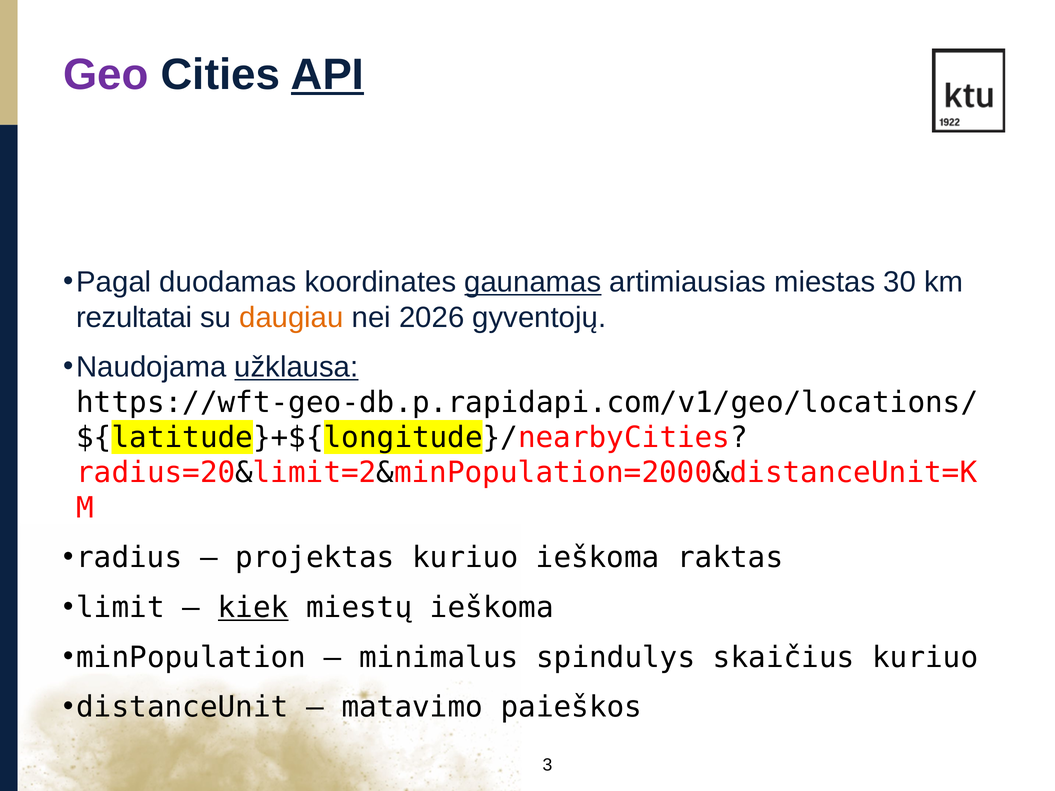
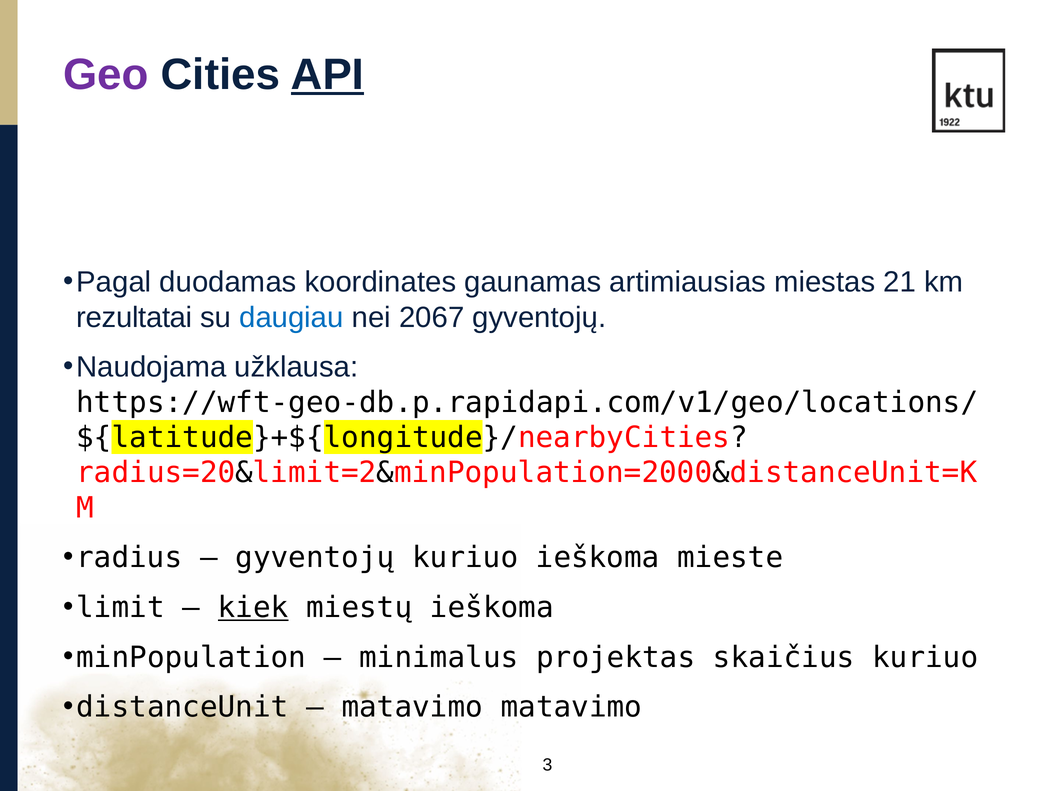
gaunamas underline: present -> none
30: 30 -> 21
daugiau colour: orange -> blue
2026: 2026 -> 2067
užklausa underline: present -> none
projektas at (315, 558): projektas -> gyventojų
raktas: raktas -> mieste
spindulys: spindulys -> projektas
matavimo paieškos: paieškos -> matavimo
